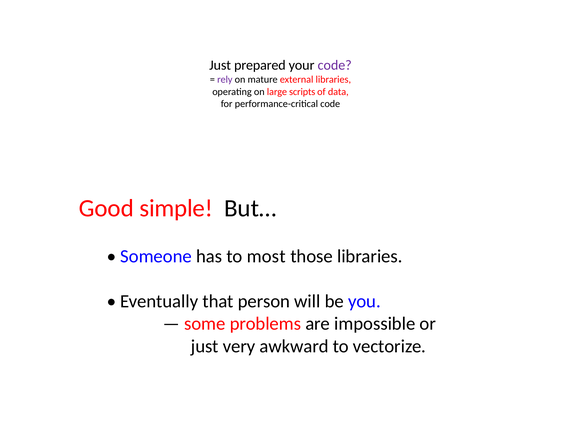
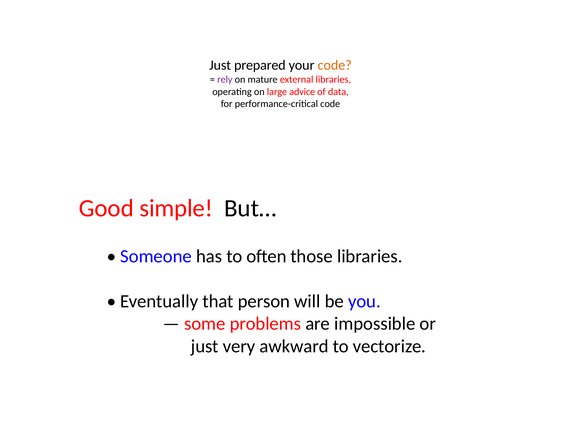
code at (335, 65) colour: purple -> orange
scripts: scripts -> advice
most: most -> often
